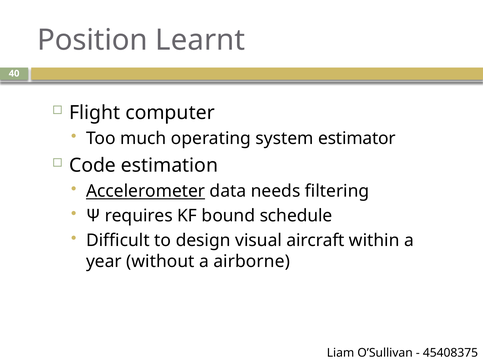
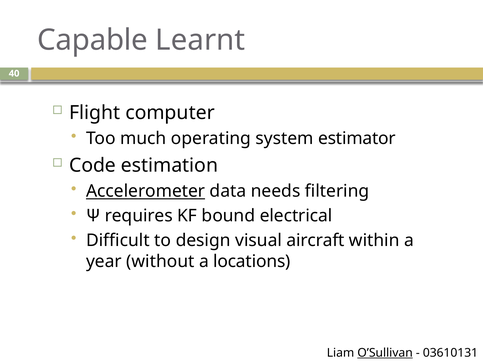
Position: Position -> Capable
schedule: schedule -> electrical
airborne: airborne -> locations
O’Sullivan underline: none -> present
45408375: 45408375 -> 03610131
